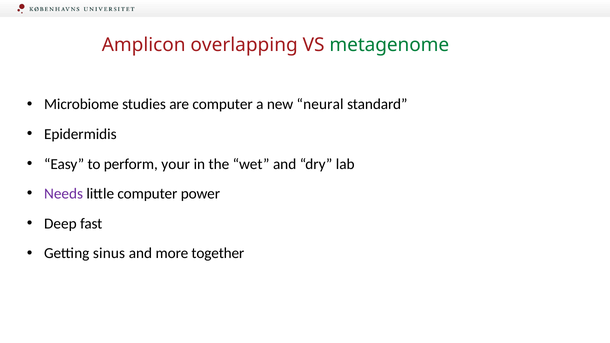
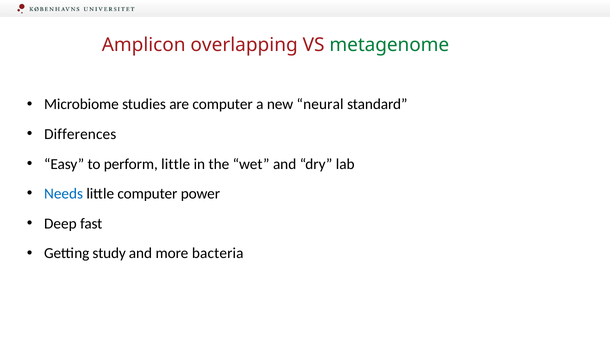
Epidermidis: Epidermidis -> Differences
perform your: your -> little
Needs colour: purple -> blue
sinus: sinus -> study
together: together -> bacteria
